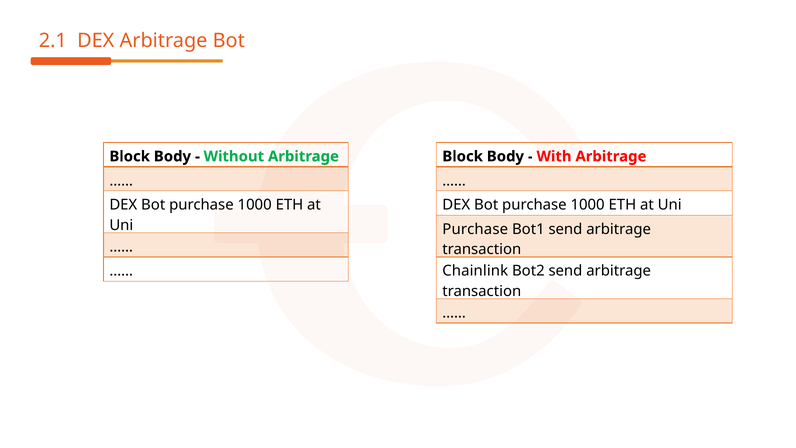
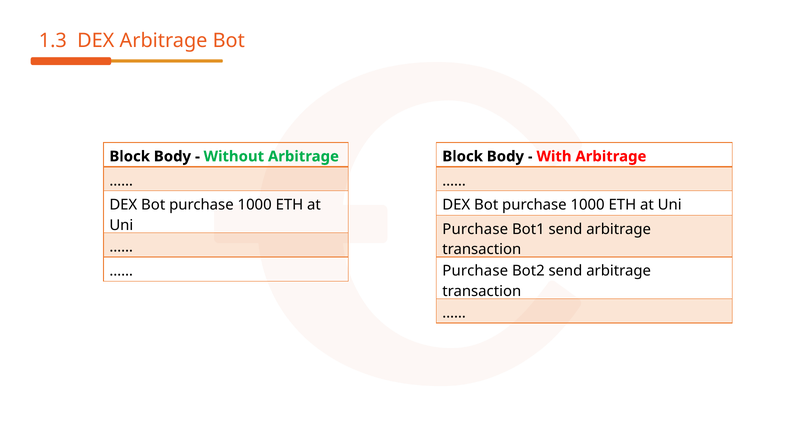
2.1: 2.1 -> 1.3
Chainlink at (475, 271): Chainlink -> Purchase
